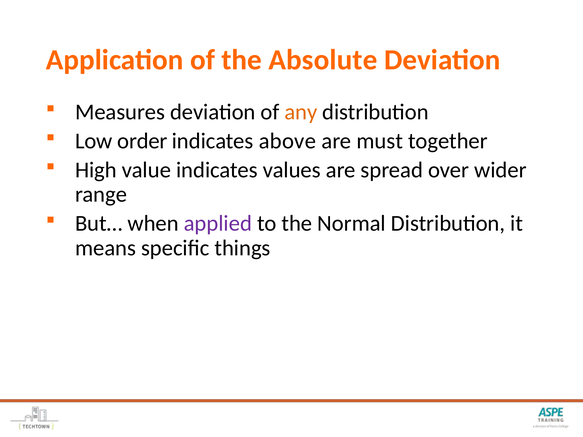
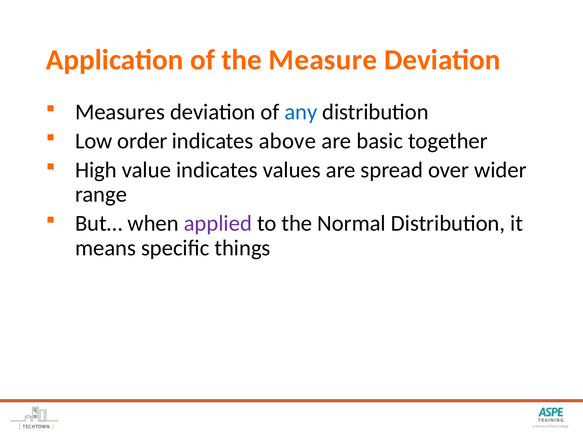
Absolute: Absolute -> Measure
any colour: orange -> blue
must: must -> basic
